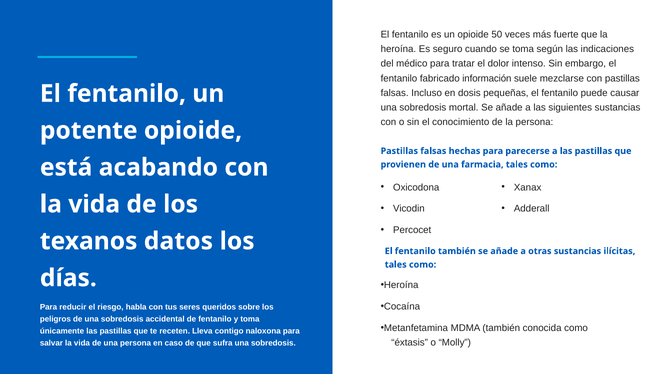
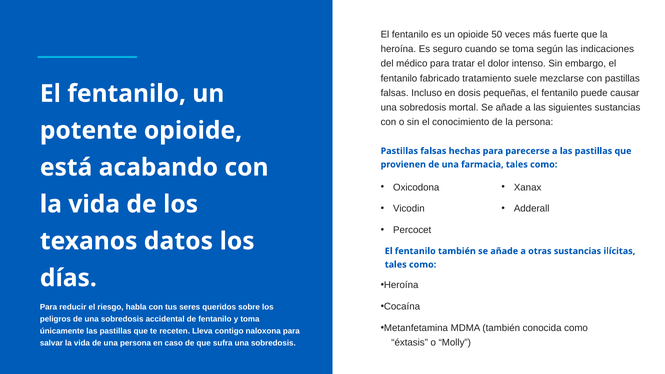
información: información -> tratamiento
